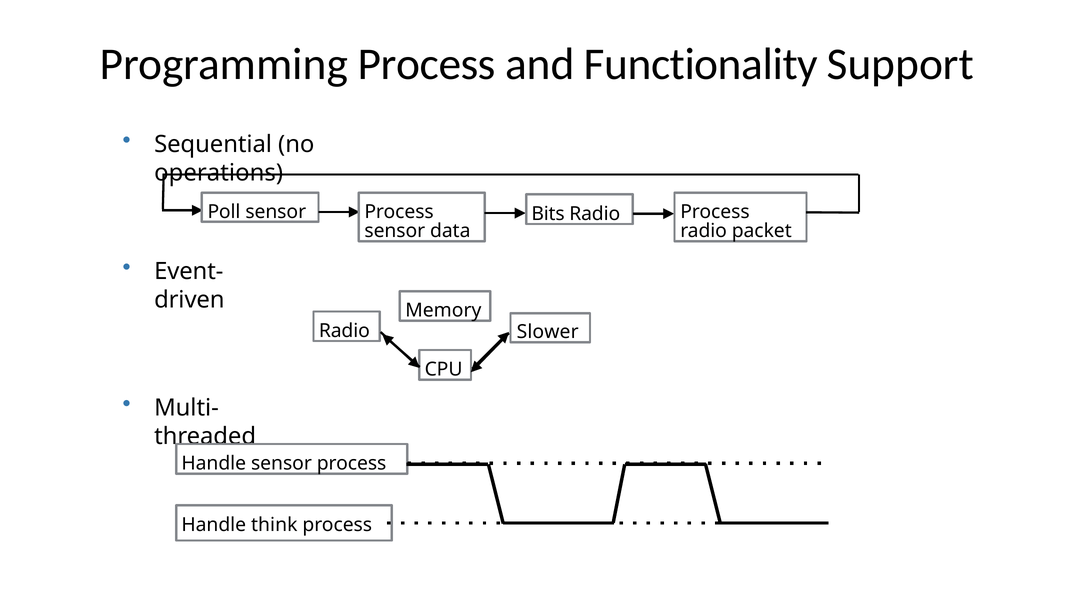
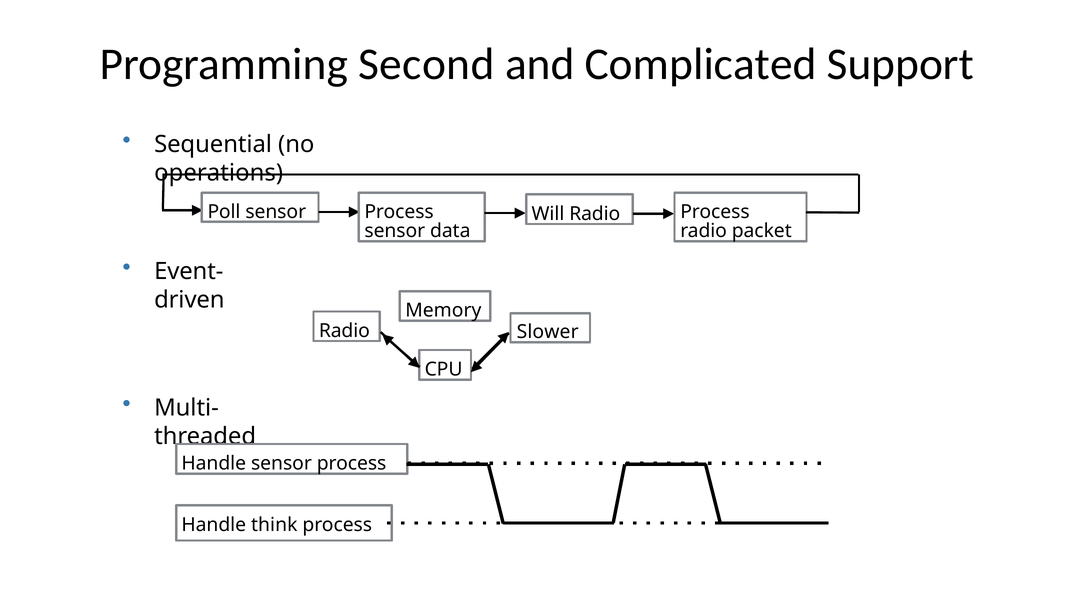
Programming Process: Process -> Second
Functionality: Functionality -> Complicated
Bits: Bits -> Will
